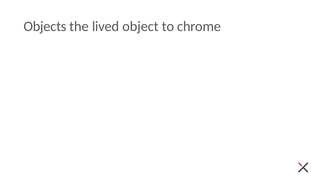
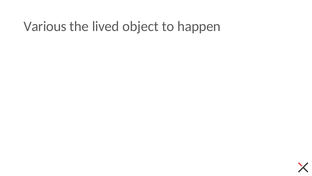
Objects: Objects -> Various
chrome: chrome -> happen
